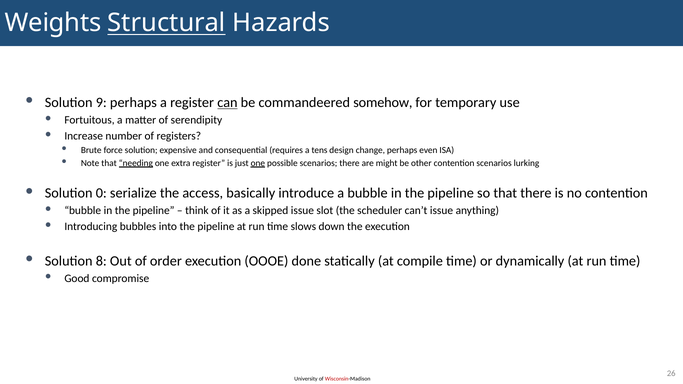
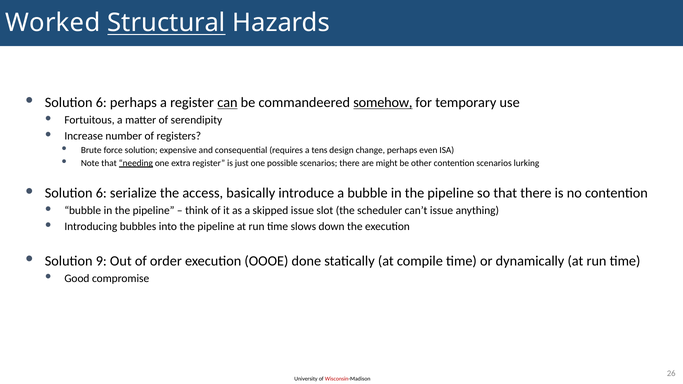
Weights: Weights -> Worked
9 at (101, 103): 9 -> 6
somehow underline: none -> present
one at (258, 163) underline: present -> none
0 at (101, 193): 0 -> 6
8: 8 -> 9
